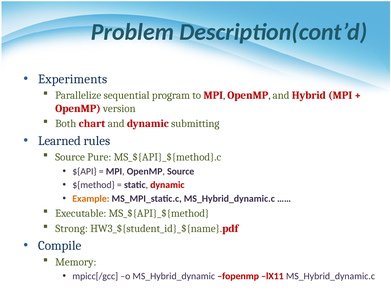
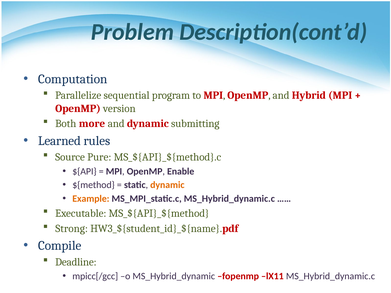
Experiments: Experiments -> Computation
chart: chart -> more
OpenMP Source: Source -> Enable
dynamic at (167, 185) colour: red -> orange
Memory: Memory -> Deadline
